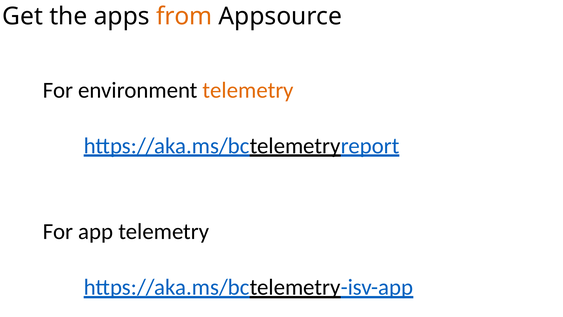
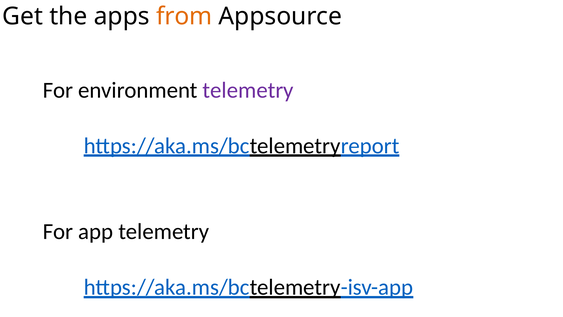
telemetry at (248, 90) colour: orange -> purple
